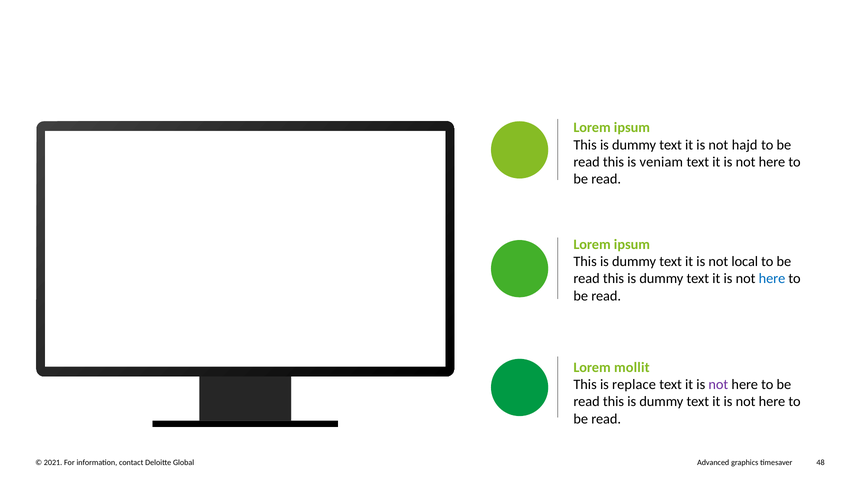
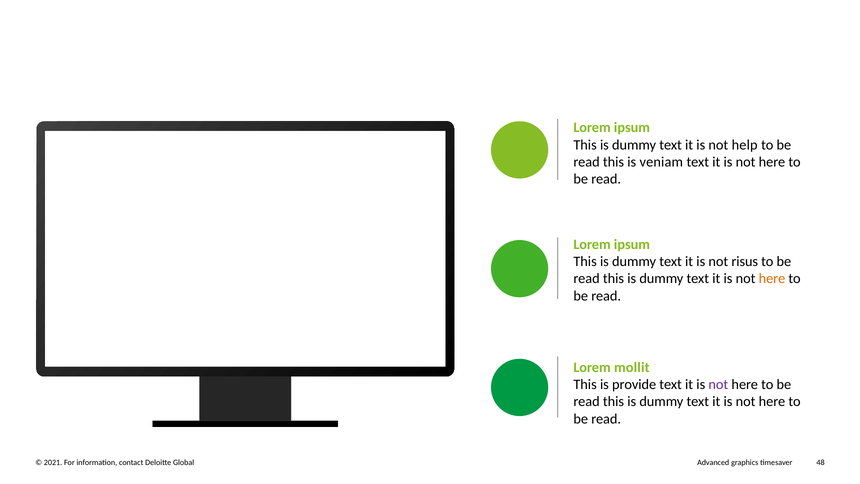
hajd: hajd -> help
local: local -> risus
here at (772, 279) colour: blue -> orange
replace: replace -> provide
